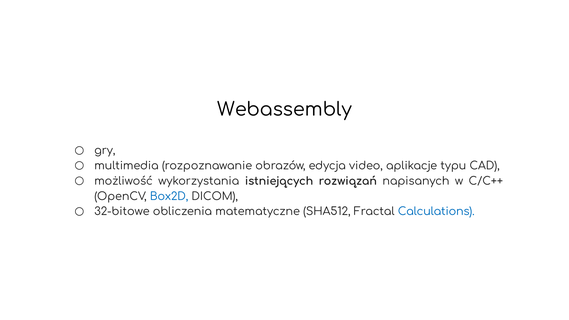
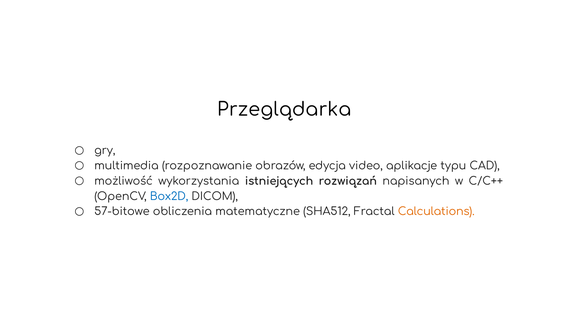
Webassembly: Webassembly -> Przeglądarka
32-bitowe: 32-bitowe -> 57-bitowe
Calculations colour: blue -> orange
